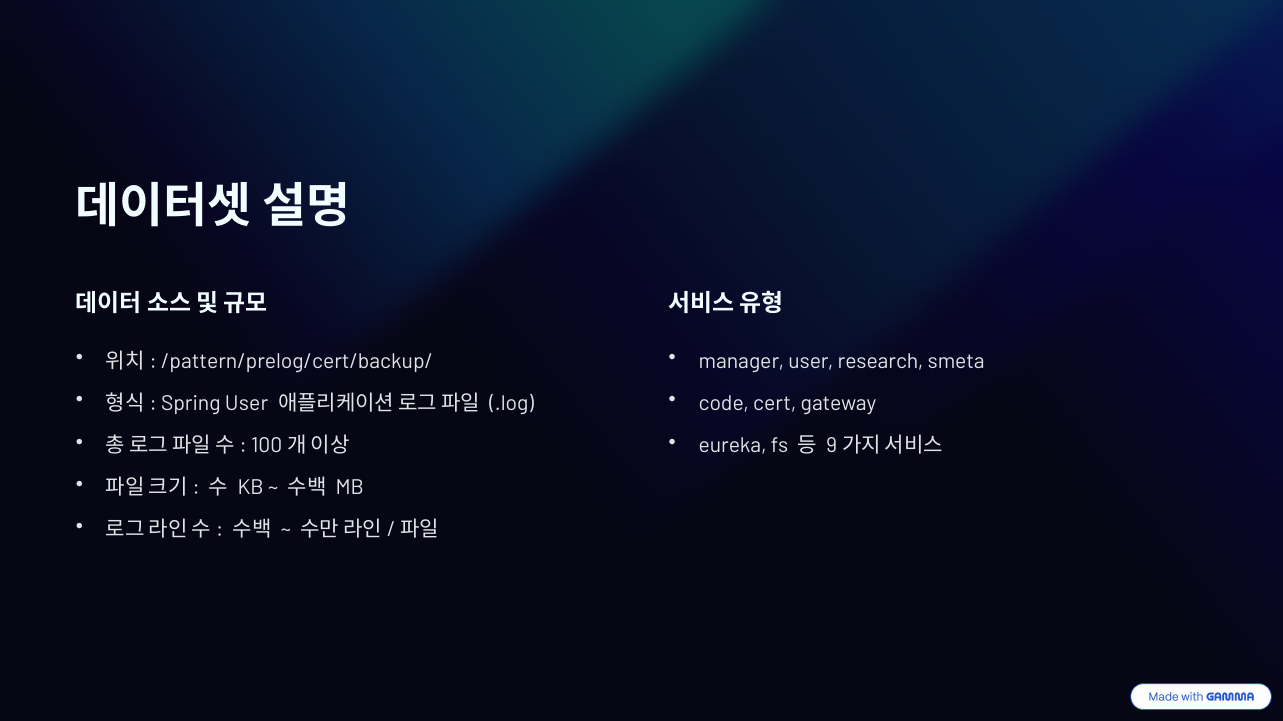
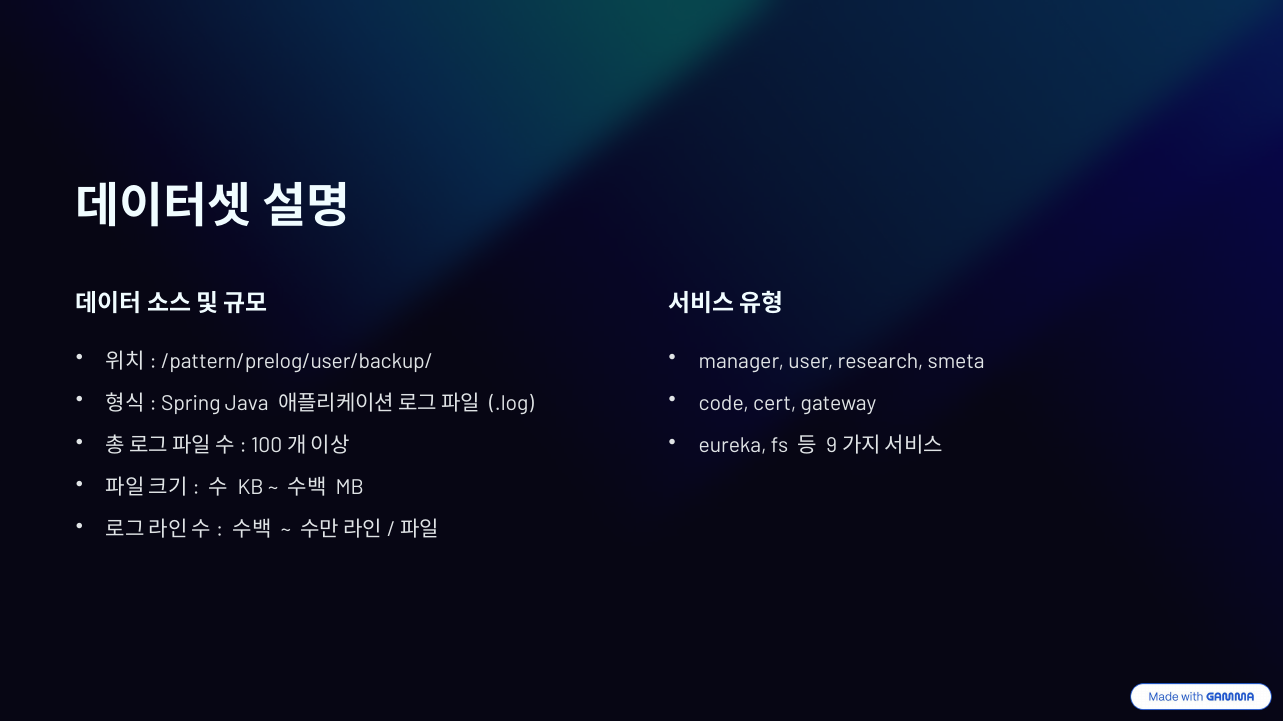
/pattern/prelog/cert/backup/: /pattern/prelog/cert/backup/ -> /pattern/prelog/user/backup/
Spring User: User -> Java
